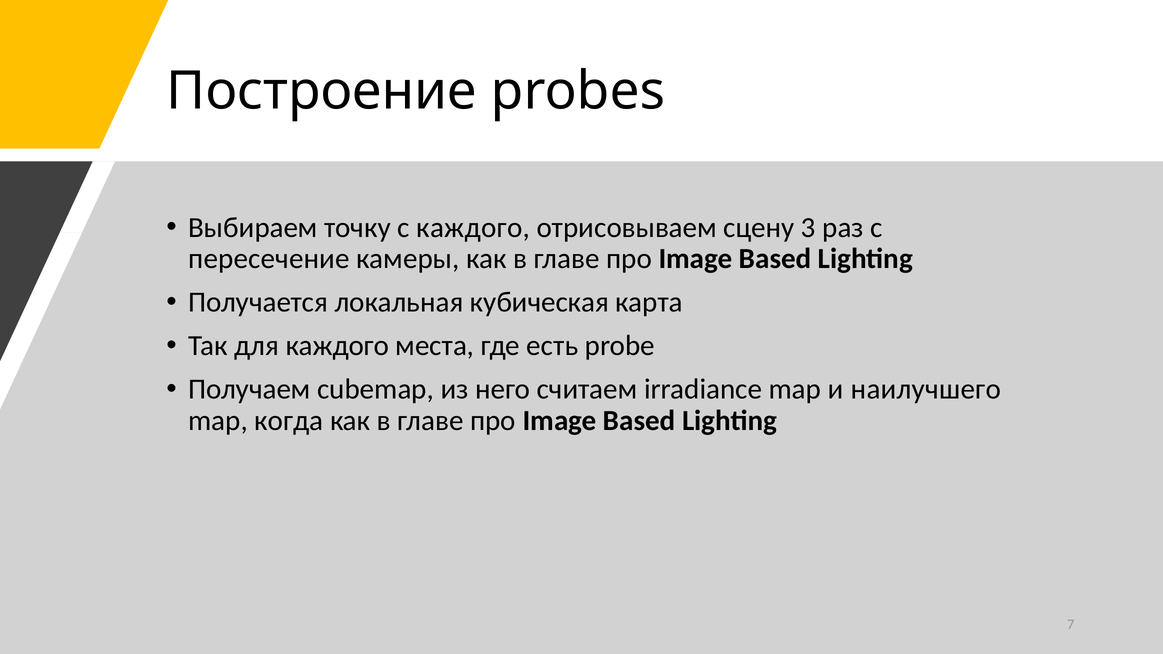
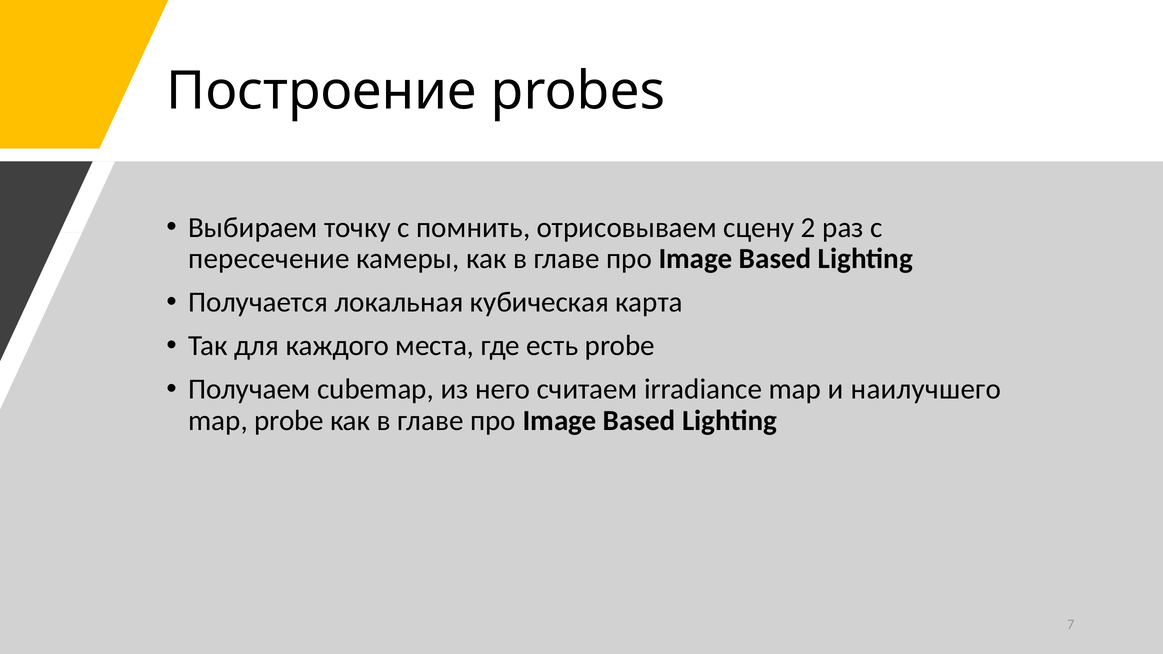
с каждого: каждого -> помнить
3: 3 -> 2
map когда: когда -> probe
